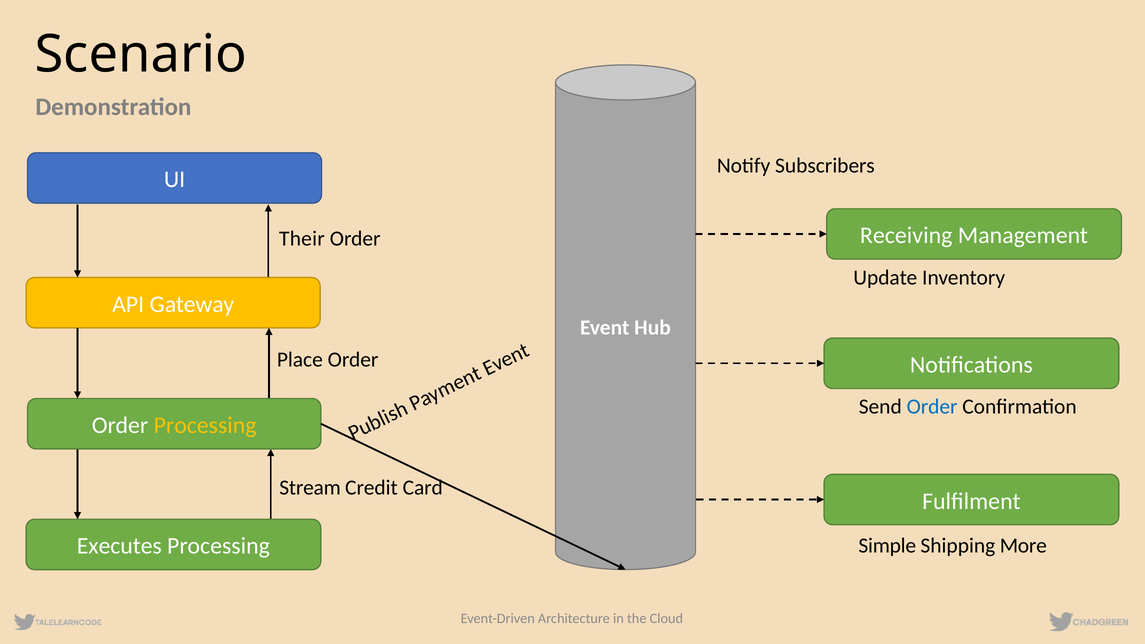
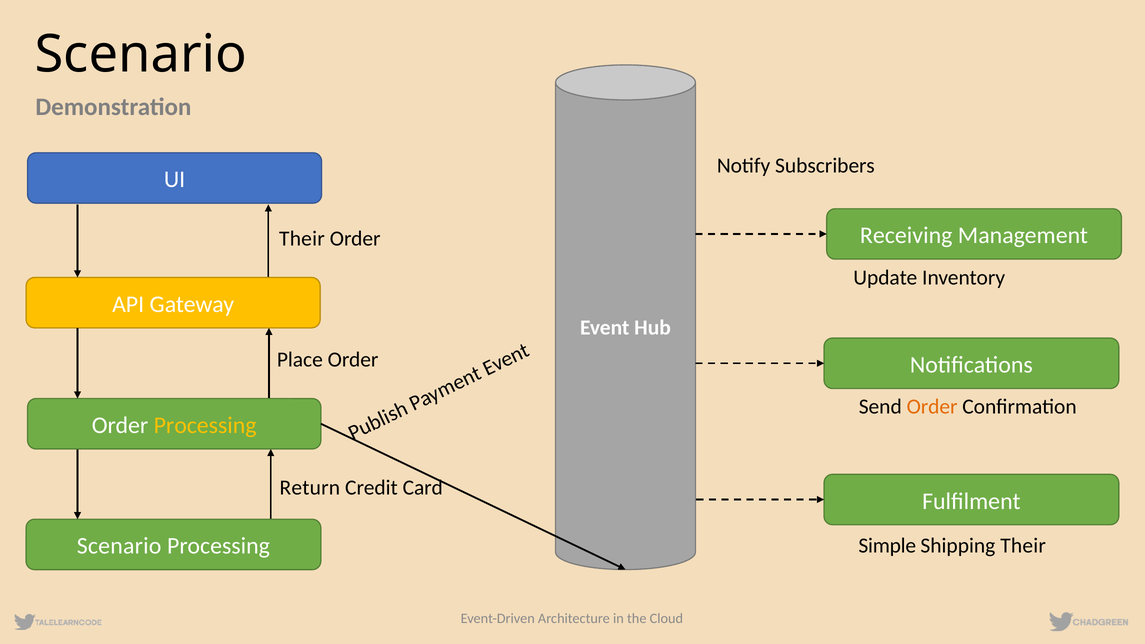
Order at (932, 407) colour: blue -> orange
Stream: Stream -> Return
Executes at (119, 546): Executes -> Scenario
Shipping More: More -> Their
